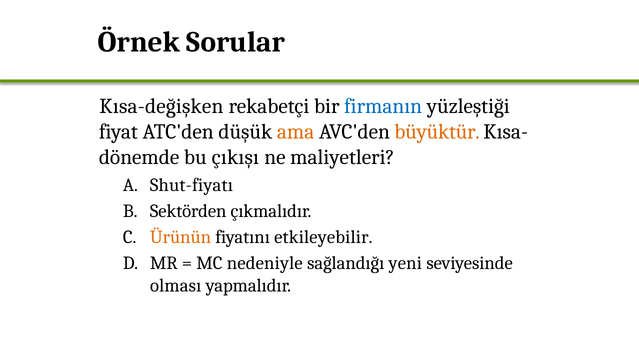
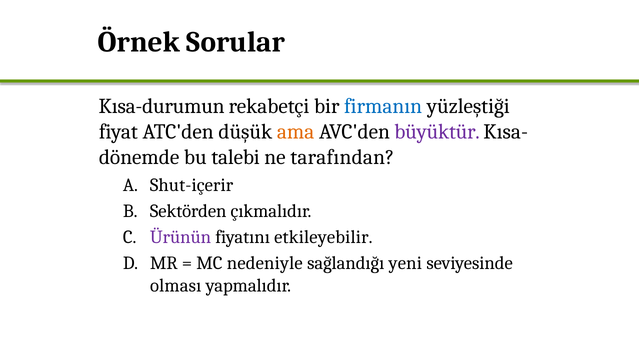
Kısa-değişken: Kısa-değişken -> Kısa-durumun
büyüktür colour: orange -> purple
çıkışı: çıkışı -> talebi
maliyetleri: maliyetleri -> tarafından
Shut-fiyatı: Shut-fiyatı -> Shut-içerir
Ürünün colour: orange -> purple
